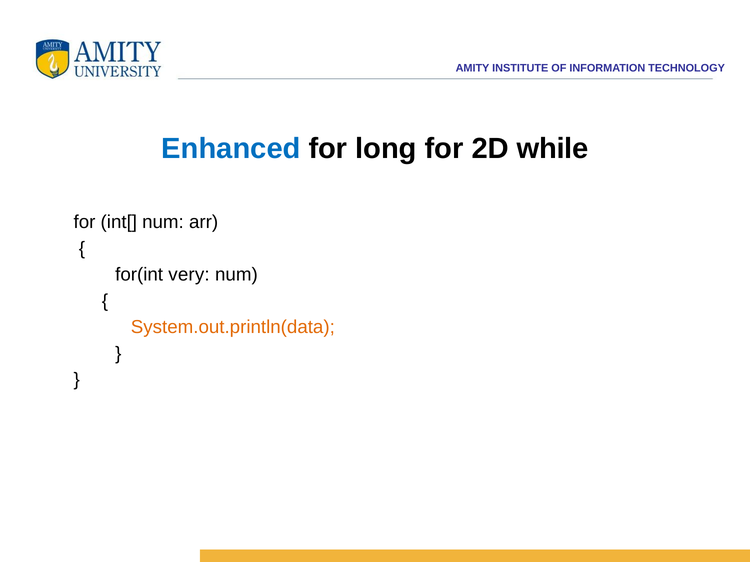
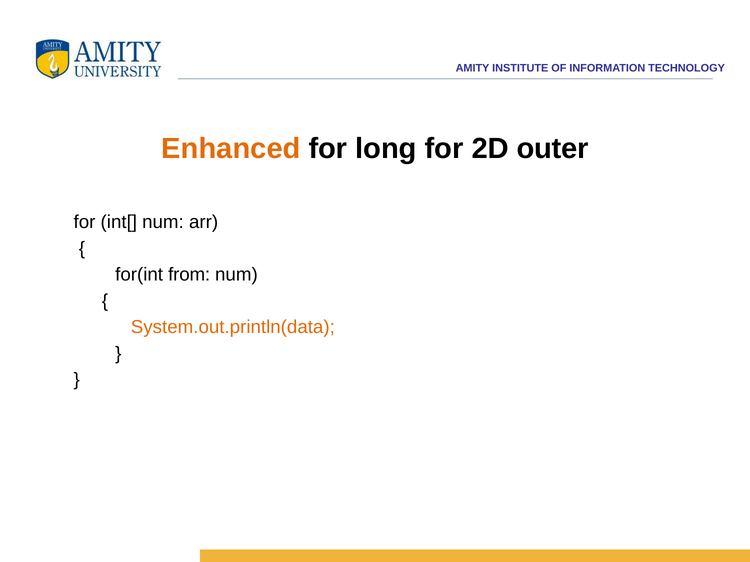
Enhanced colour: blue -> orange
while: while -> outer
very: very -> from
